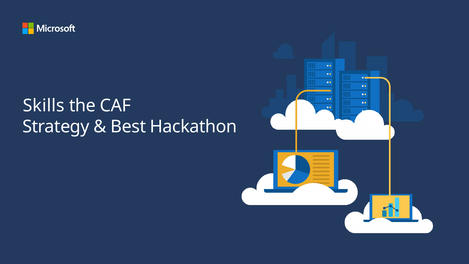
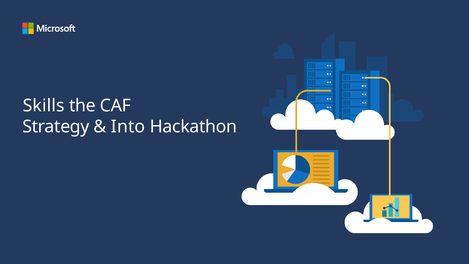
Best: Best -> Into
